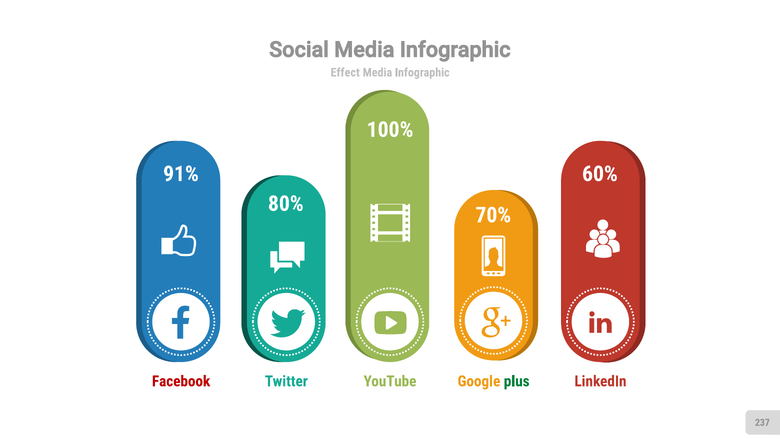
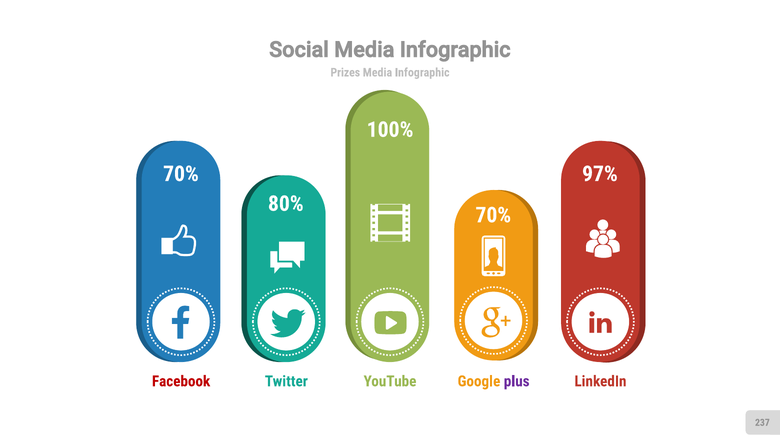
Effect: Effect -> Prizes
91% at (181, 174): 91% -> 70%
60%: 60% -> 97%
plus colour: green -> purple
